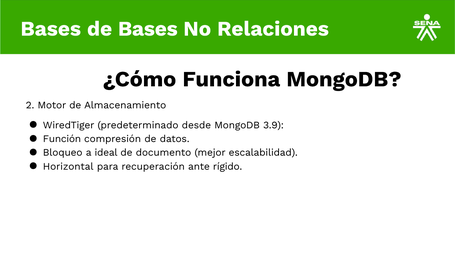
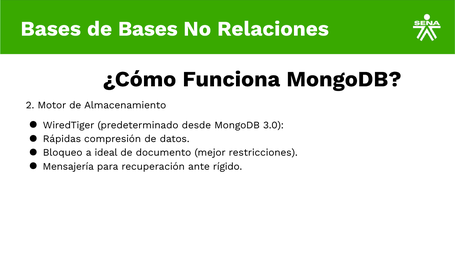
3.9: 3.9 -> 3.0
Función: Función -> Rápidas
escalabilidad: escalabilidad -> restricciones
Horizontal: Horizontal -> Mensajería
